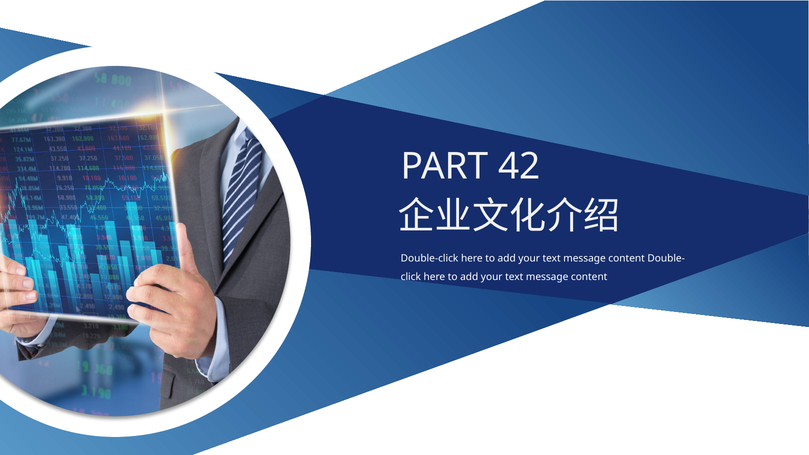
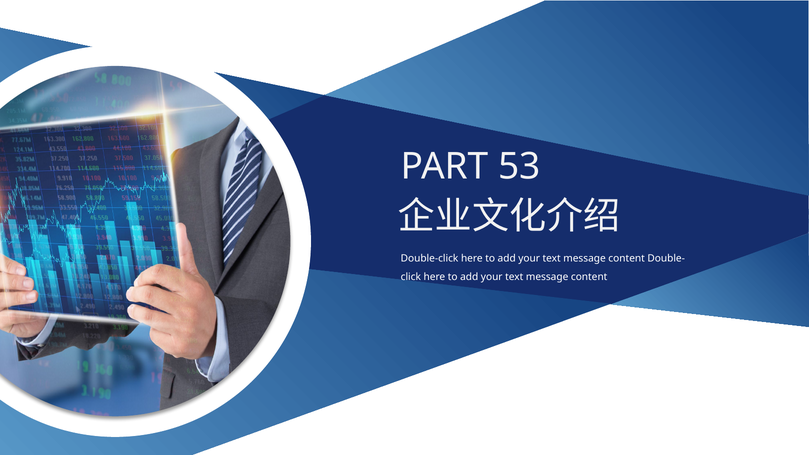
42: 42 -> 53
